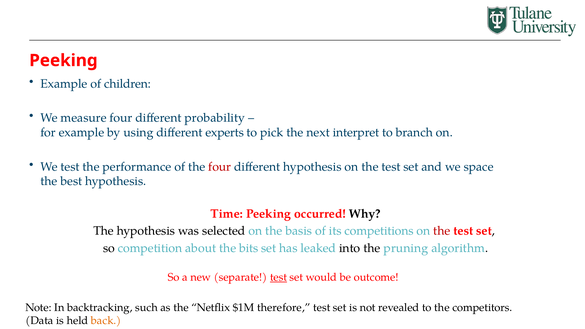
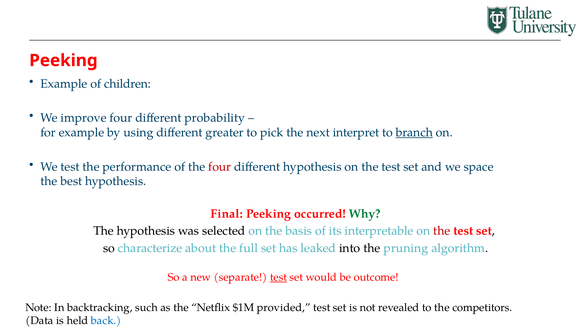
measure: measure -> improve
experts: experts -> greater
branch underline: none -> present
Time: Time -> Final
Why colour: black -> green
competitions: competitions -> interpretable
competition: competition -> characterize
bits: bits -> full
therefore: therefore -> provided
back colour: orange -> blue
